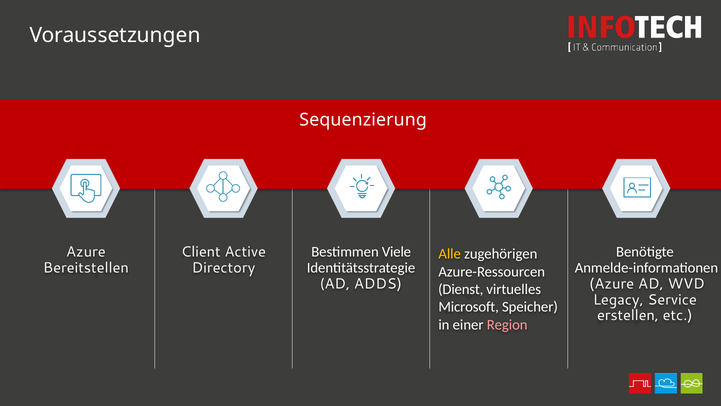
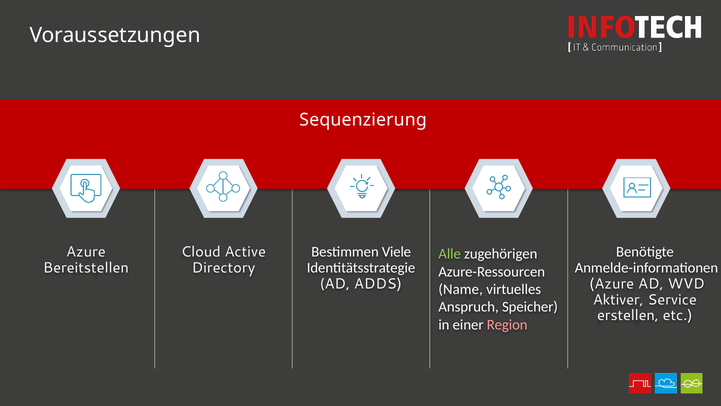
Client: Client -> Cloud
Alle colour: yellow -> light green
Dienst: Dienst -> Name
Legacy: Legacy -> Aktiver
Microsoft: Microsoft -> Anspruch
